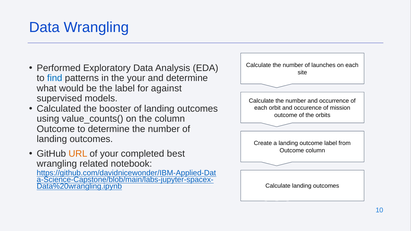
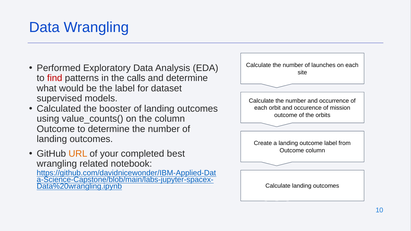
find colour: blue -> red
the your: your -> calls
against: against -> dataset
